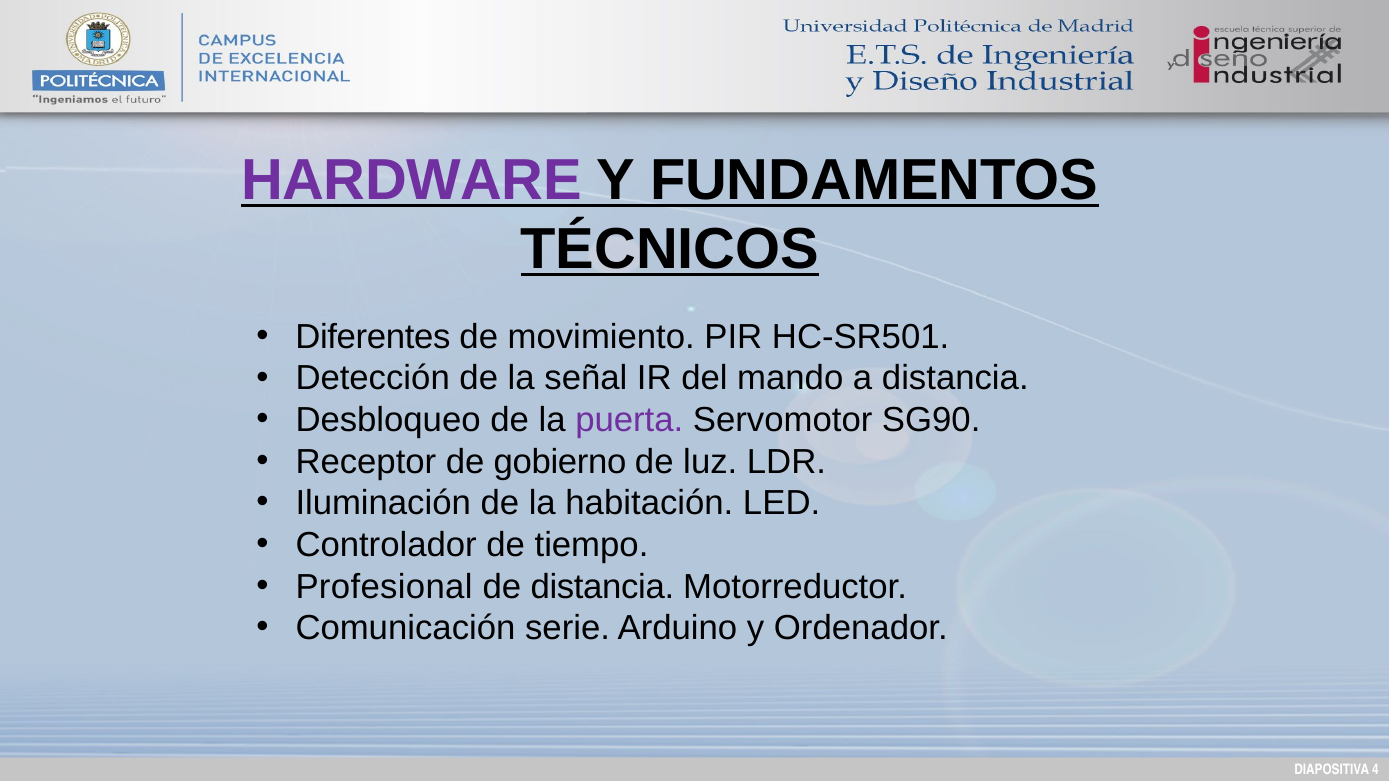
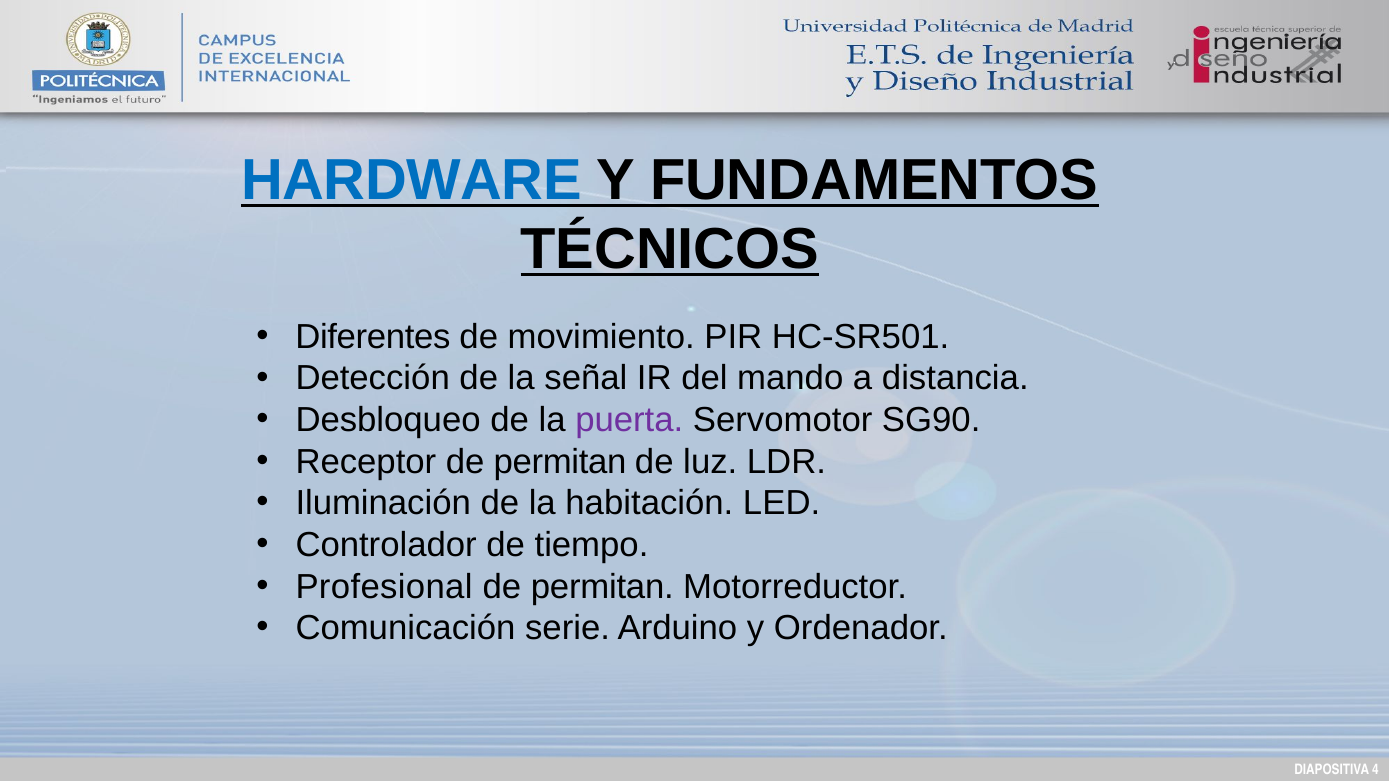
HARDWARE colour: purple -> blue
Receptor de gobierno: gobierno -> permitan
distancia at (602, 587): distancia -> permitan
